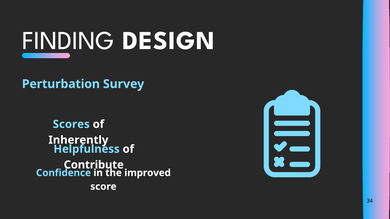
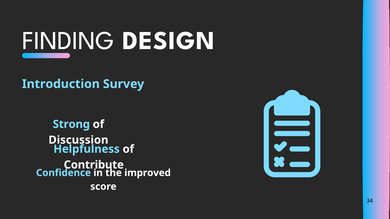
Perturbation: Perturbation -> Introduction
Scores: Scores -> Strong
Inherently: Inherently -> Discussion
